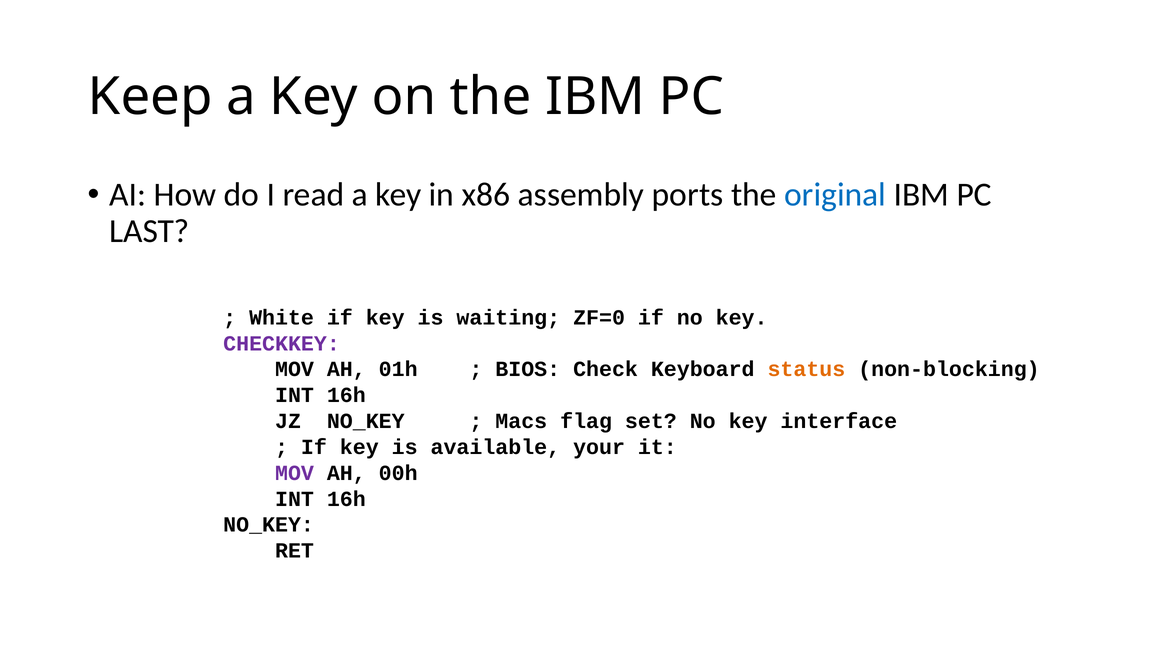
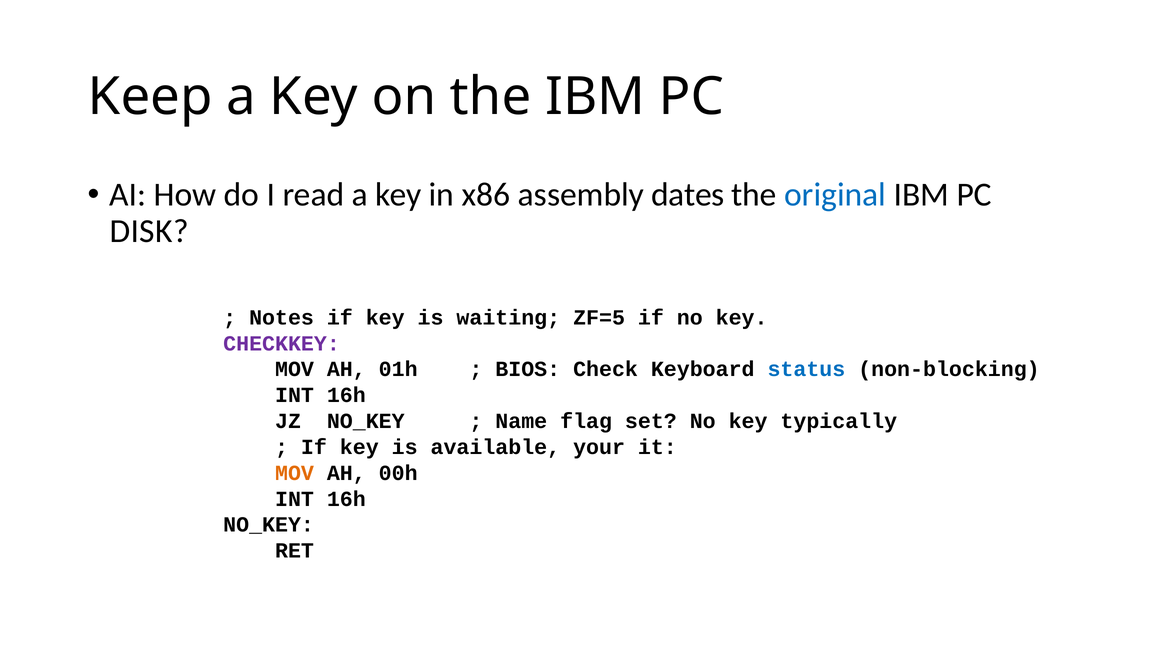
ports: ports -> dates
LAST: LAST -> DISK
White: White -> Notes
ZF=0: ZF=0 -> ZF=5
status colour: orange -> blue
Macs: Macs -> Name
interface: interface -> typically
MOV at (294, 473) colour: purple -> orange
